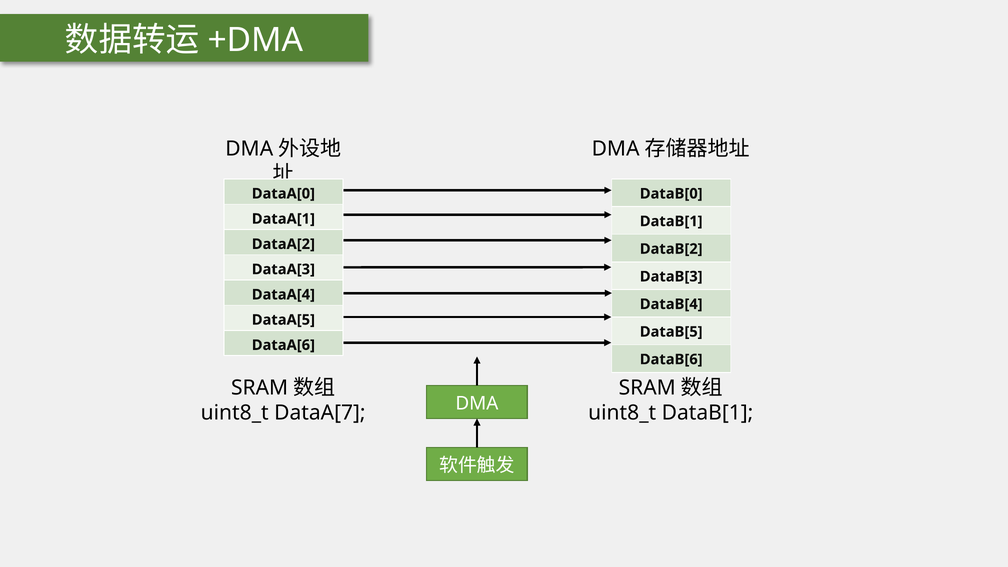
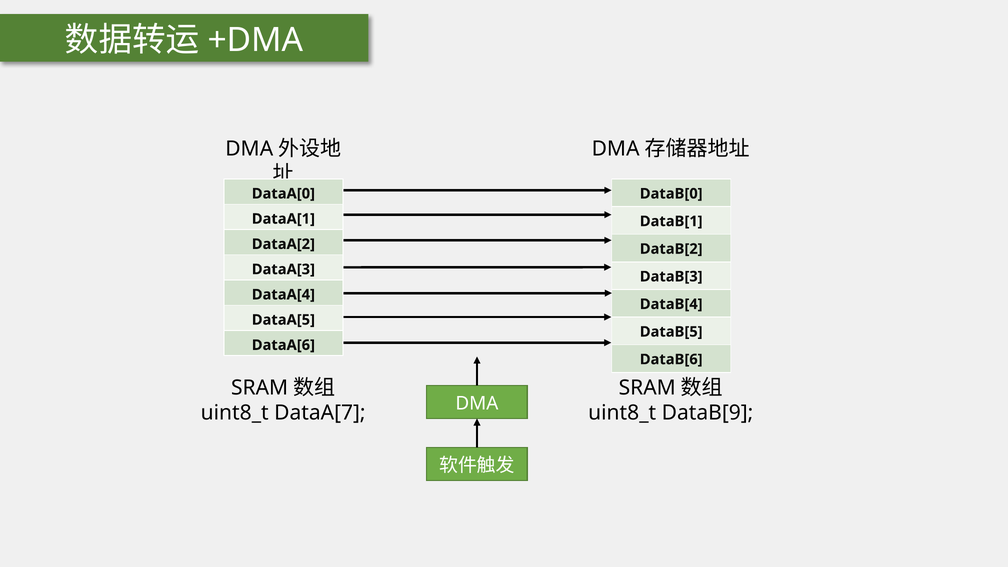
uint8_t DataB[1: DataB[1 -> DataB[9
